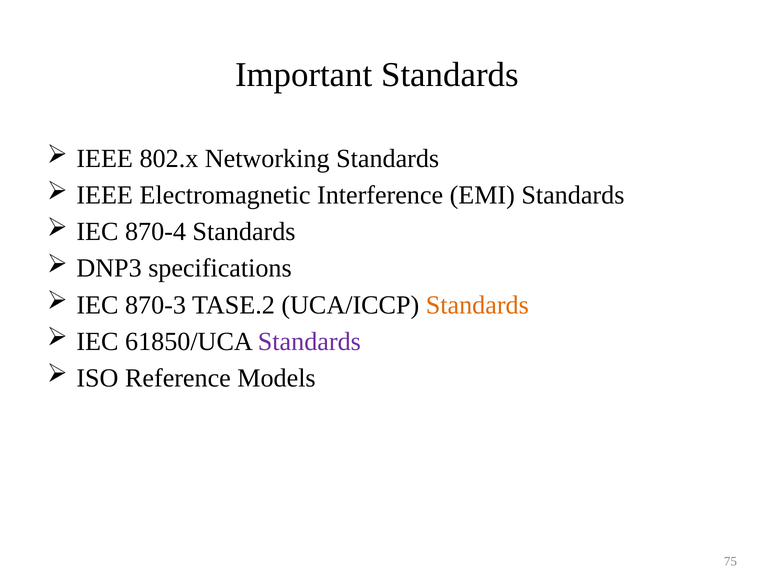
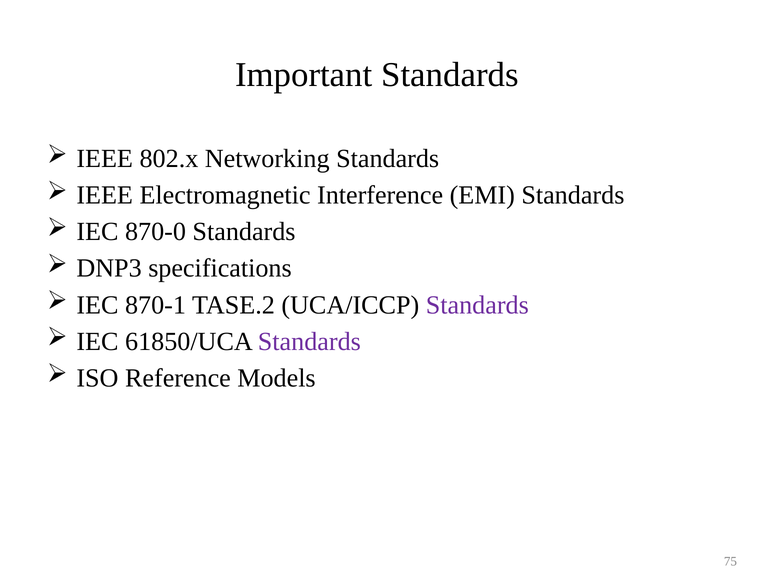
870-4: 870-4 -> 870-0
870-3: 870-3 -> 870-1
Standards at (477, 305) colour: orange -> purple
